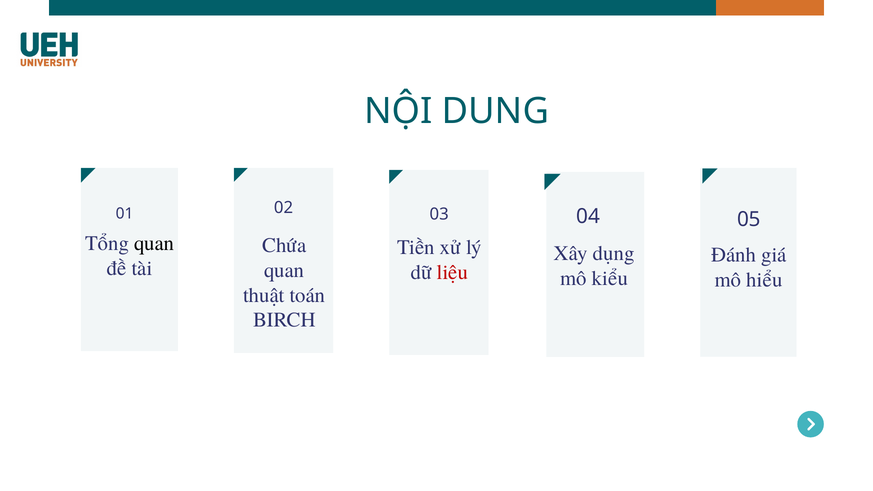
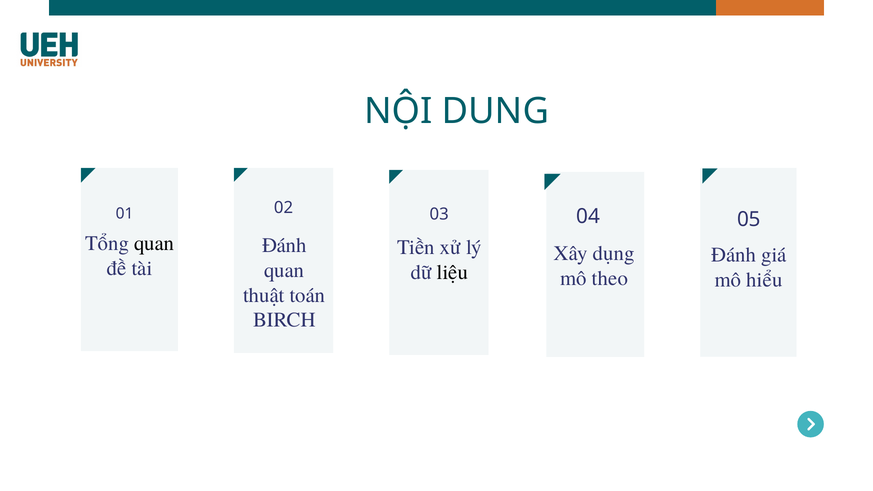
Chứa at (284, 246): Chứa -> Đánh
liệu colour: red -> black
kiểu: kiểu -> theo
